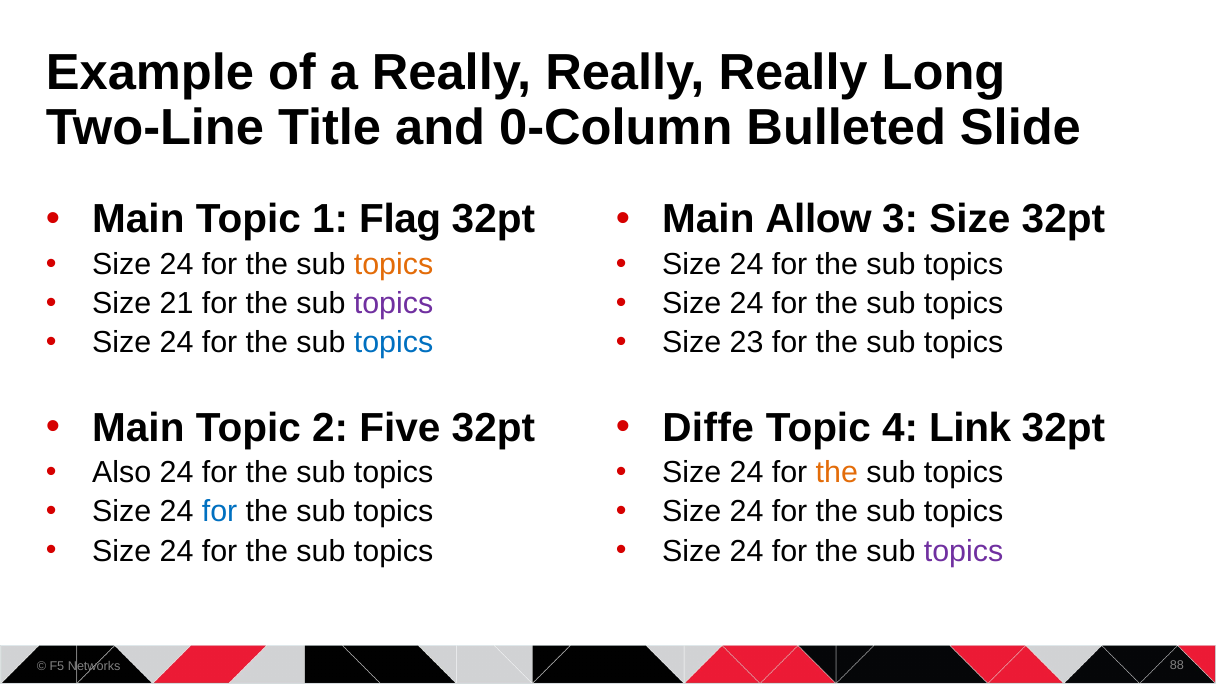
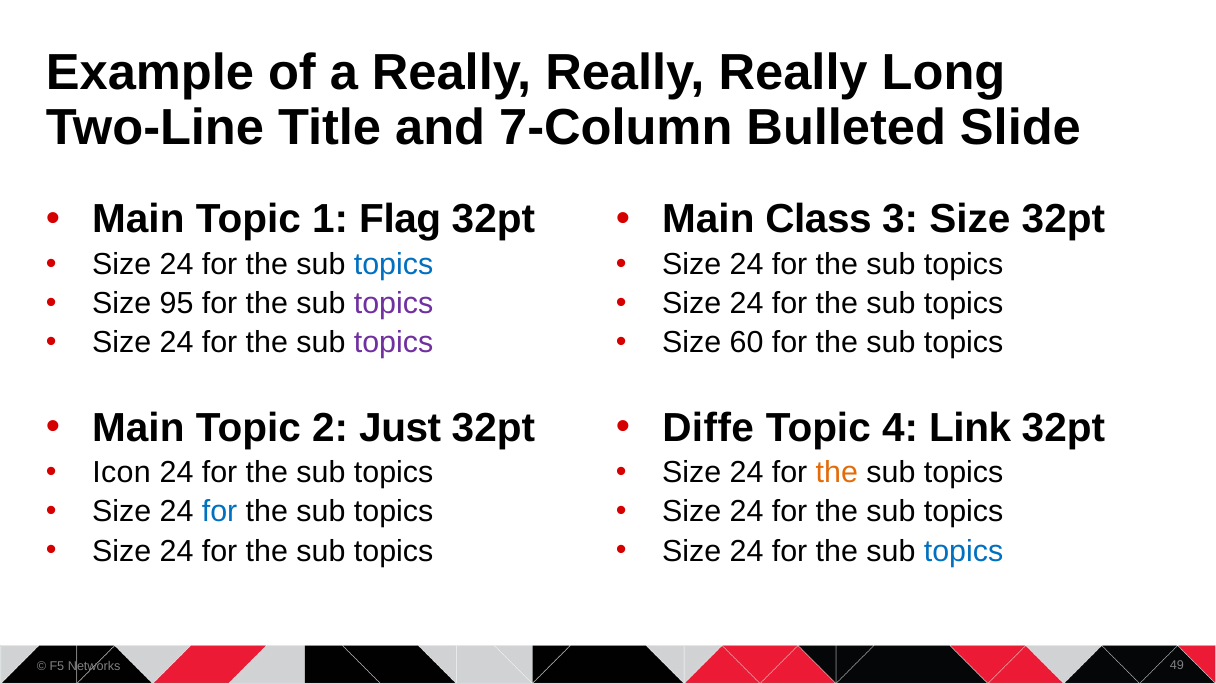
0-Column: 0-Column -> 7-Column
Allow: Allow -> Class
topics at (394, 264) colour: orange -> blue
21: 21 -> 95
topics at (394, 343) colour: blue -> purple
23: 23 -> 60
Five: Five -> Just
Also: Also -> Icon
topics at (964, 551) colour: purple -> blue
88: 88 -> 49
